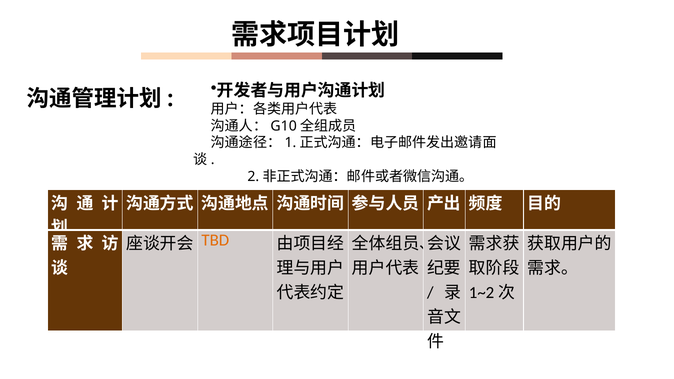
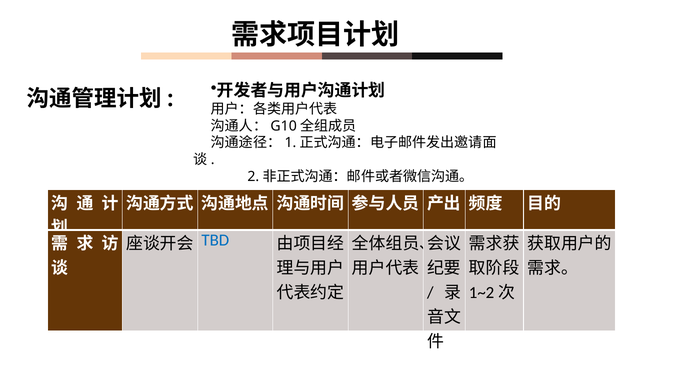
TBD colour: orange -> blue
